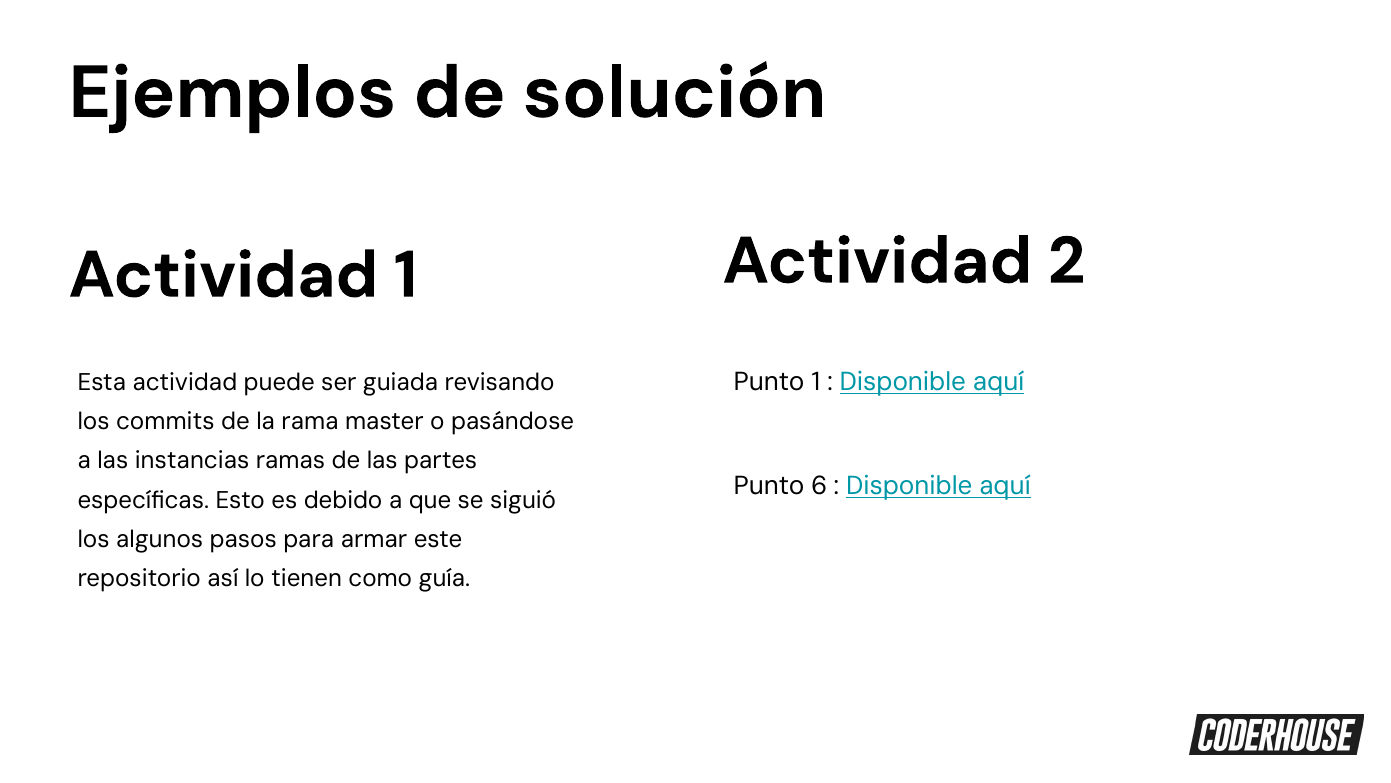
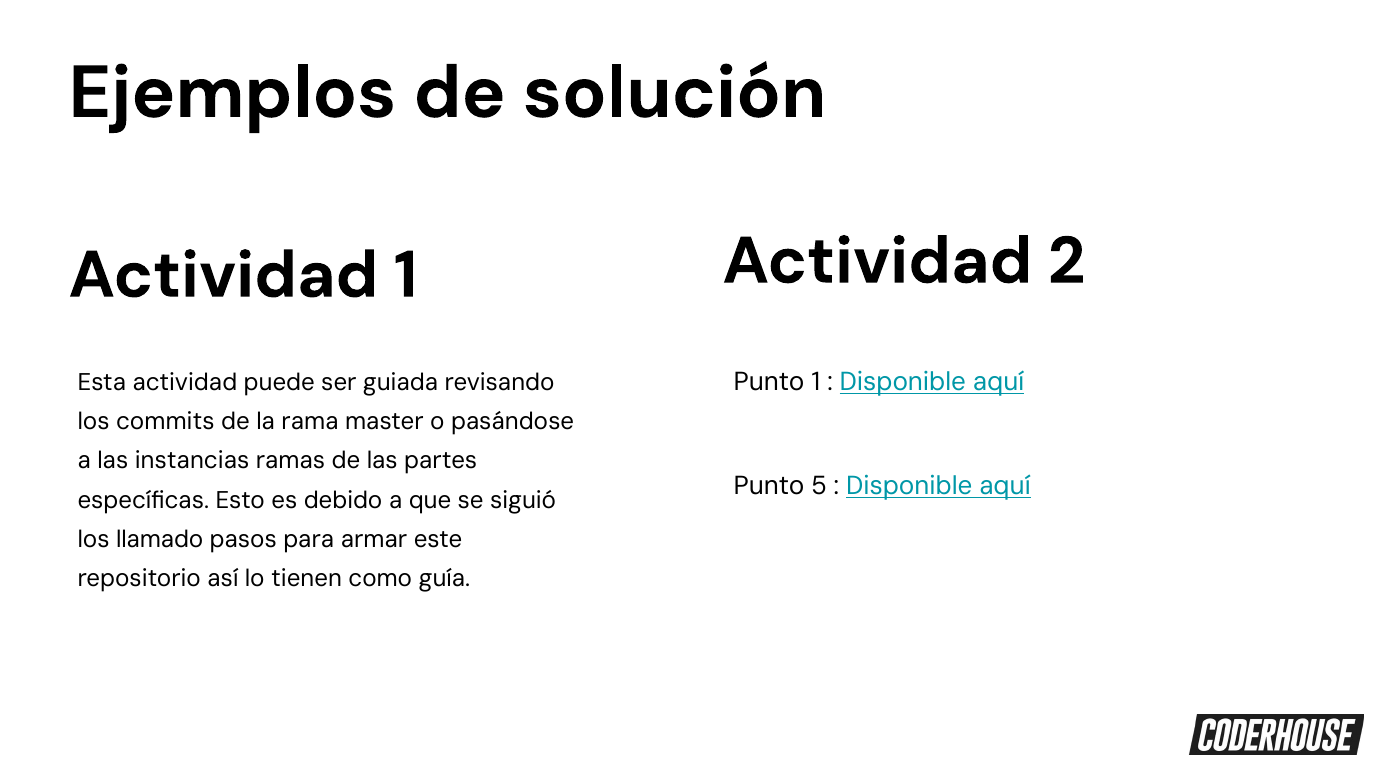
6: 6 -> 5
algunos: algunos -> llamado
